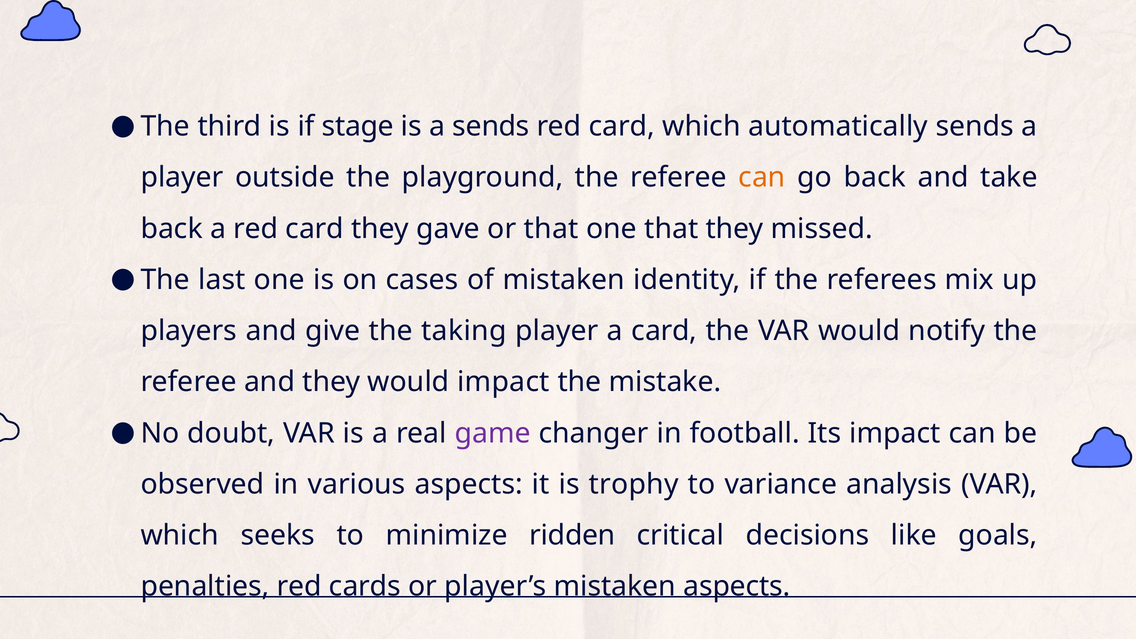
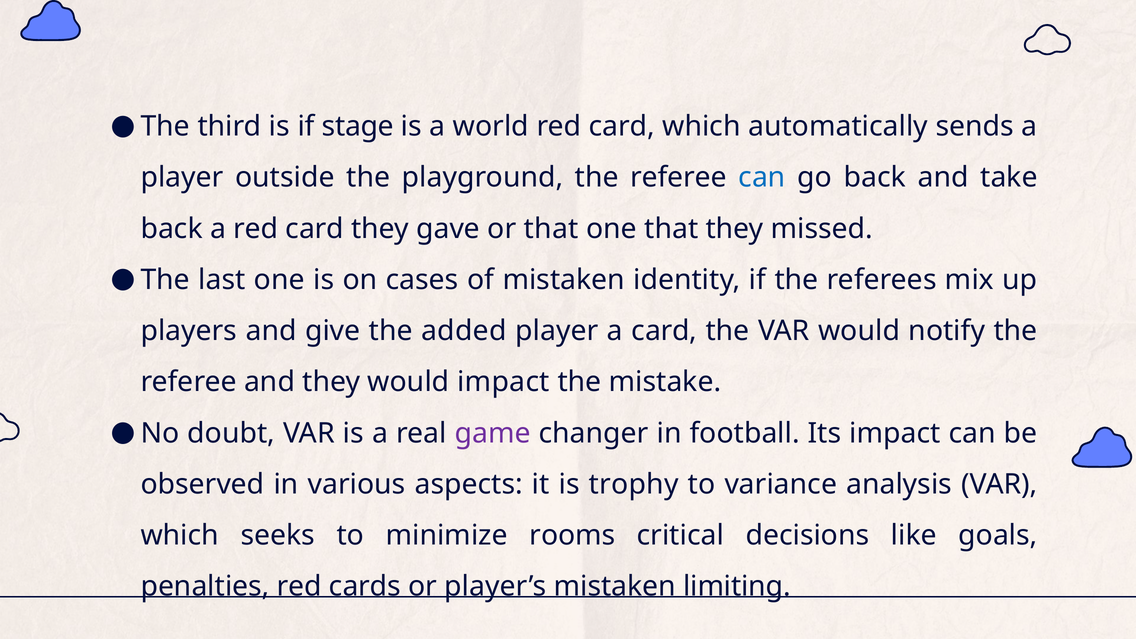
a sends: sends -> world
can at (762, 178) colour: orange -> blue
taking: taking -> added
ridden: ridden -> rooms
mistaken aspects: aspects -> limiting
